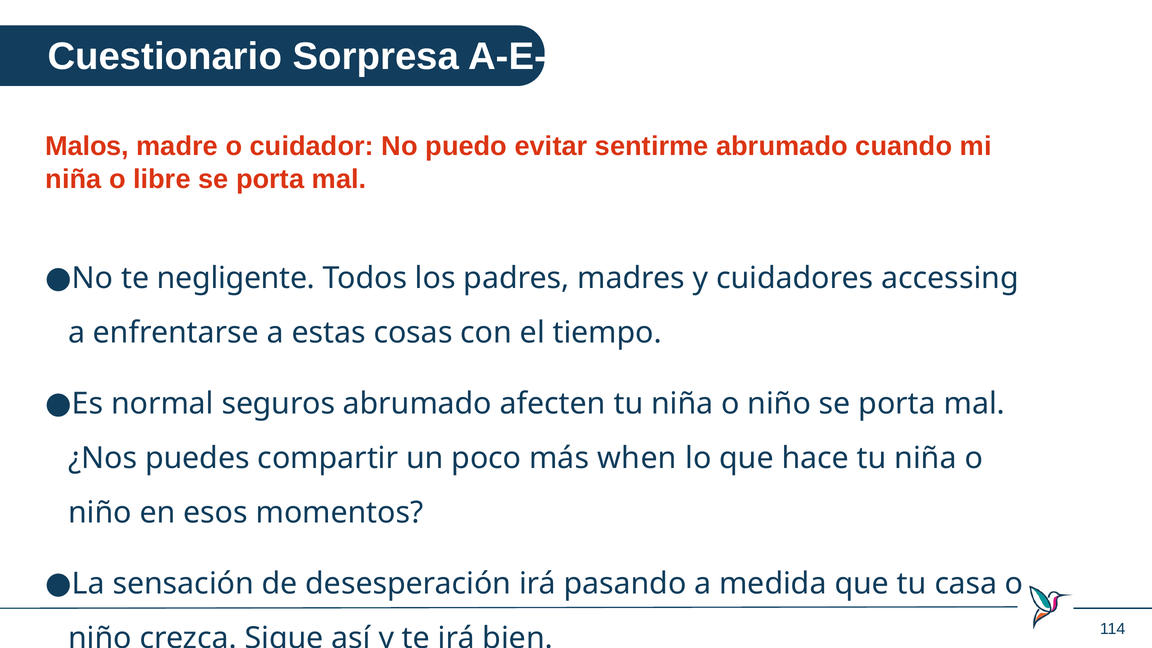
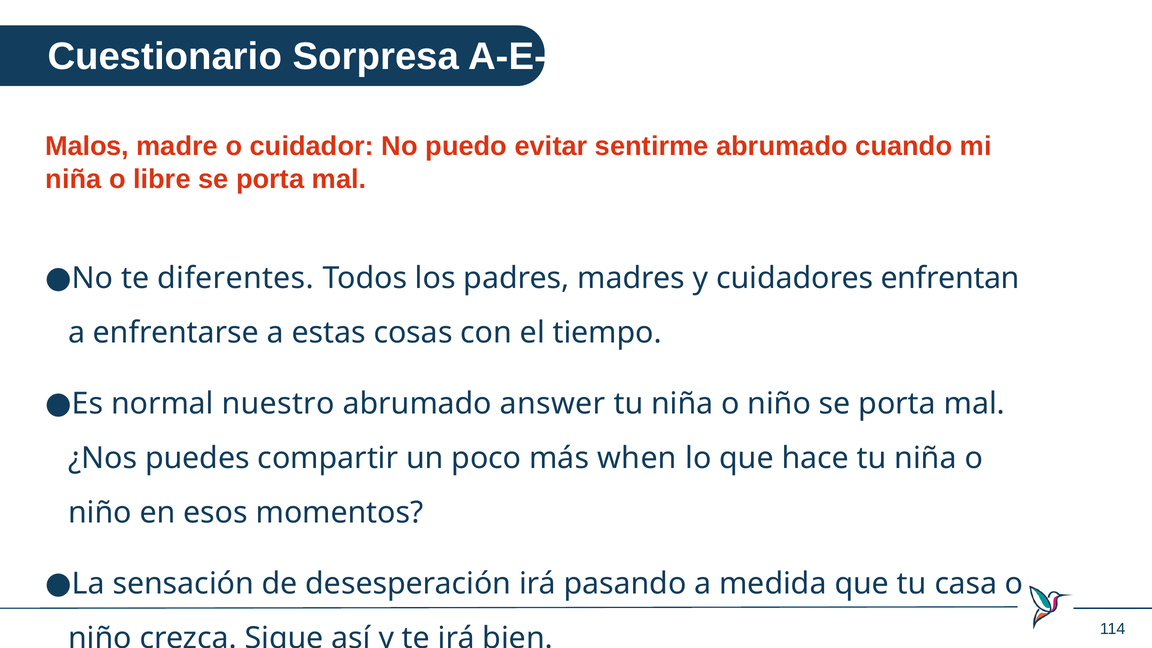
negligente: negligente -> diferentes
accessing: accessing -> enfrentan
seguros: seguros -> nuestro
afecten: afecten -> answer
